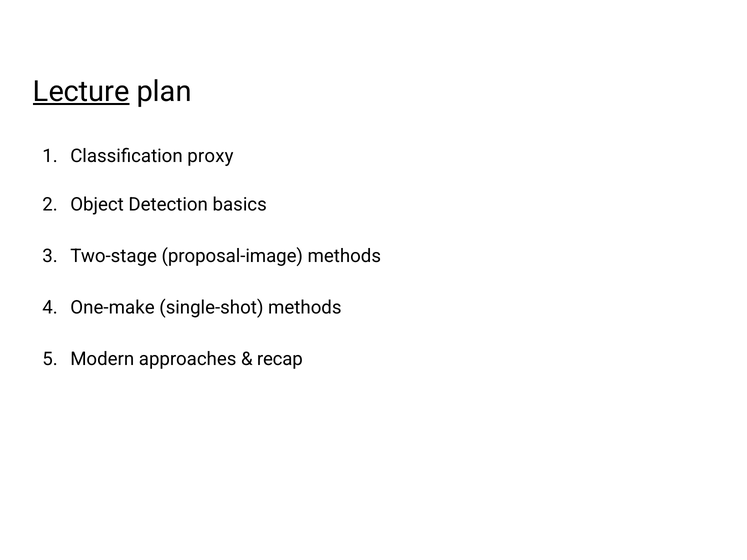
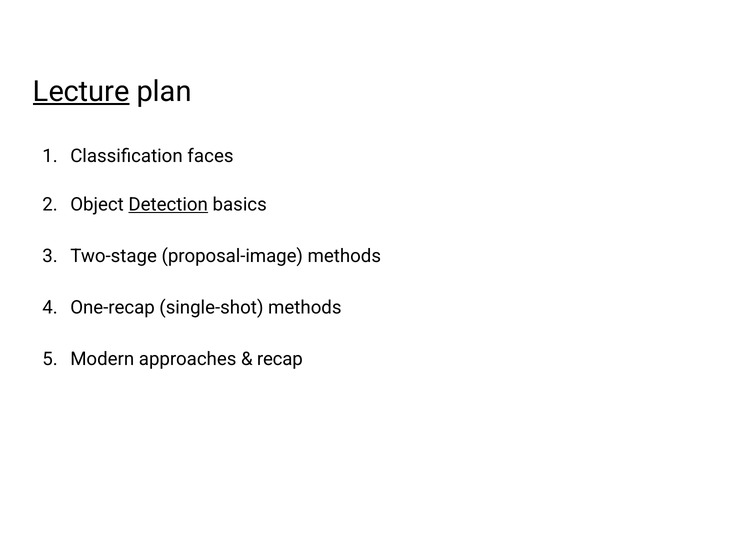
proxy: proxy -> faces
Detection underline: none -> present
One-make: One-make -> One-recap
